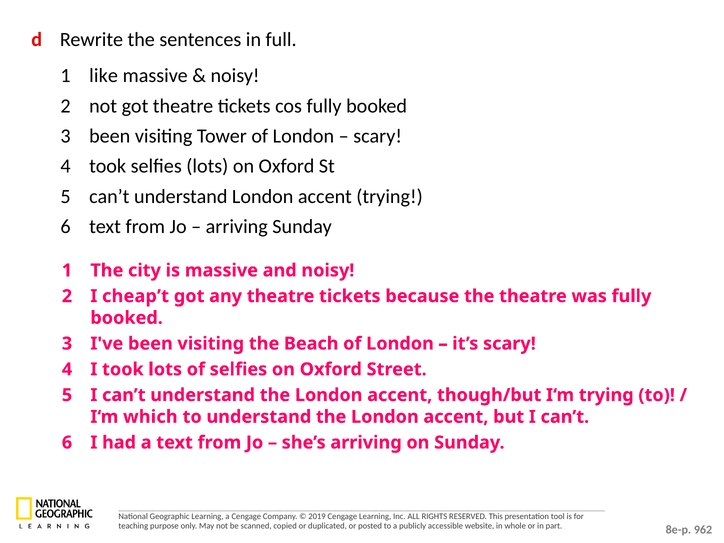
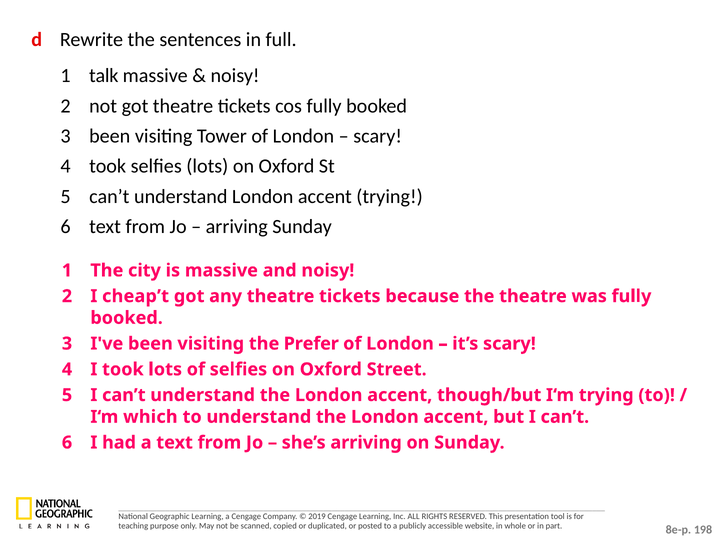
like: like -> talk
Beach: Beach -> Prefer
962: 962 -> 198
